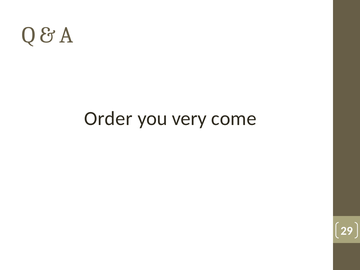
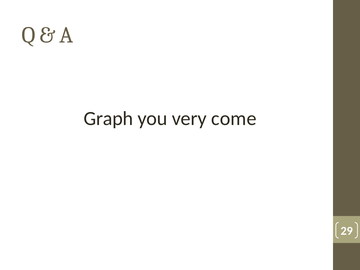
Order: Order -> Graph
